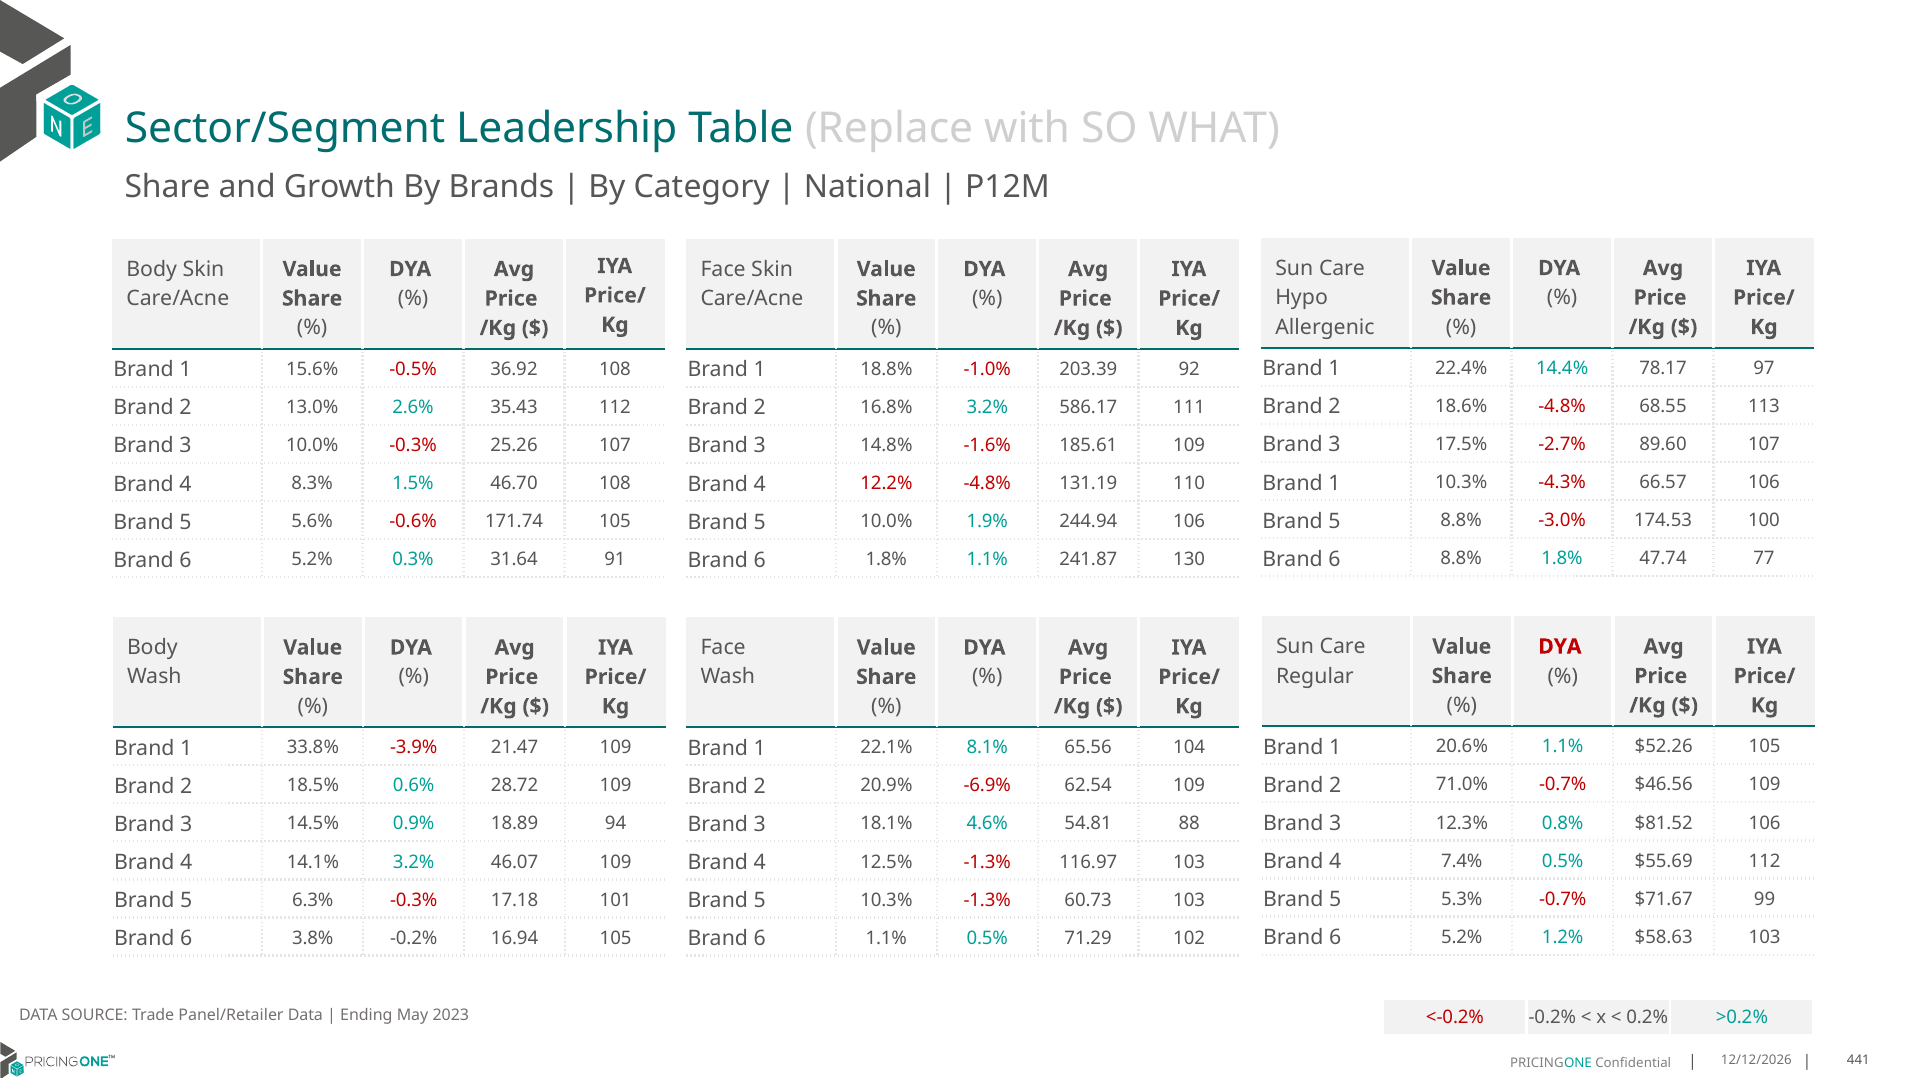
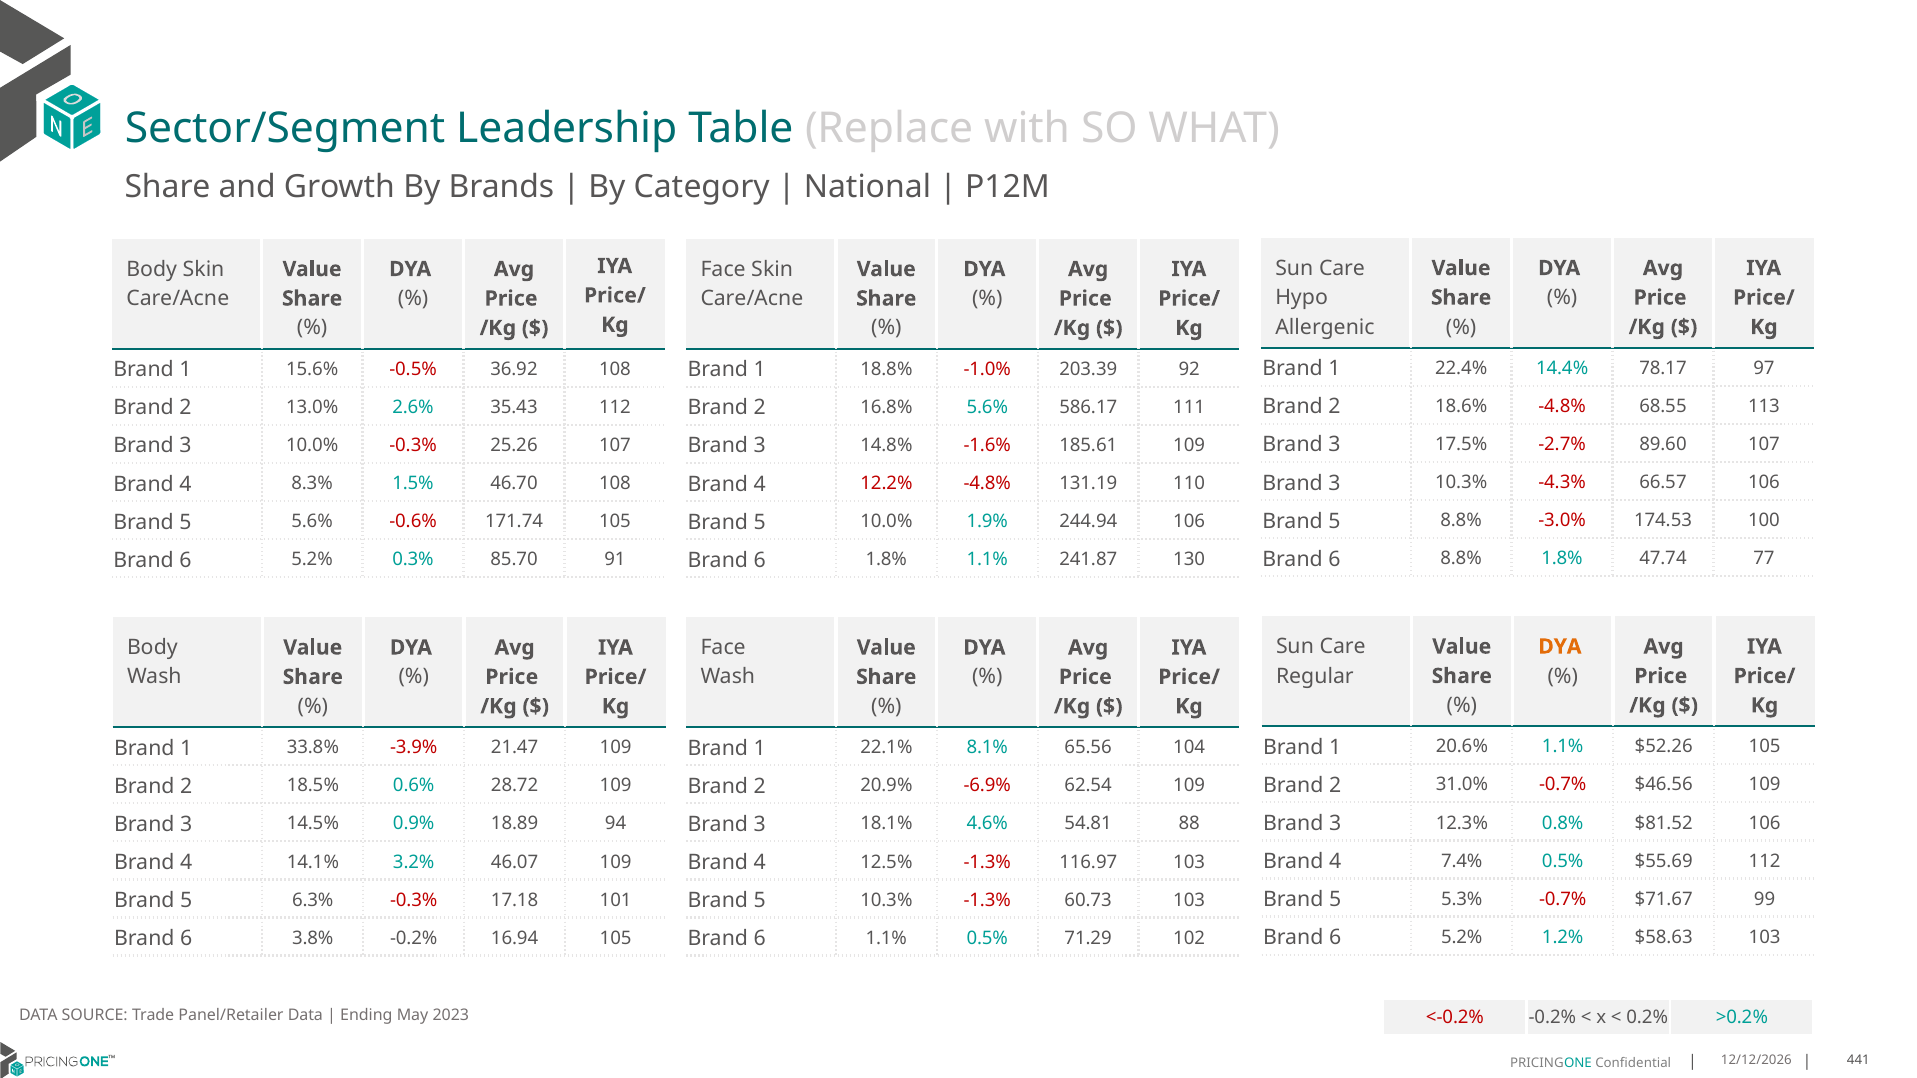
16.8% 3.2%: 3.2% -> 5.6%
1 at (1335, 483): 1 -> 3
31.64: 31.64 -> 85.70
DYA at (1560, 647) colour: red -> orange
71.0%: 71.0% -> 31.0%
